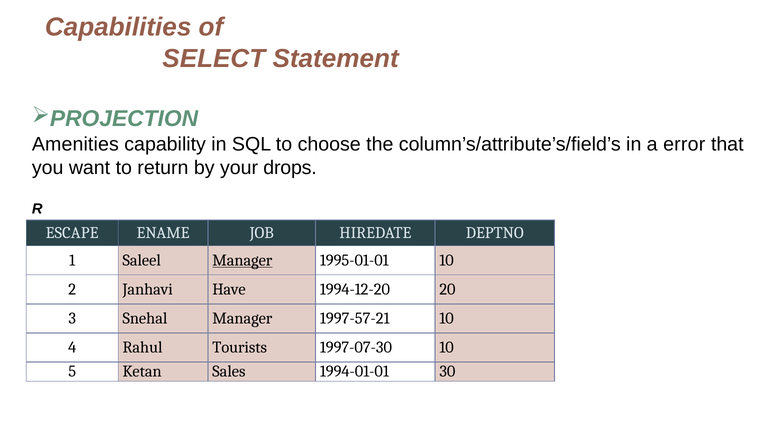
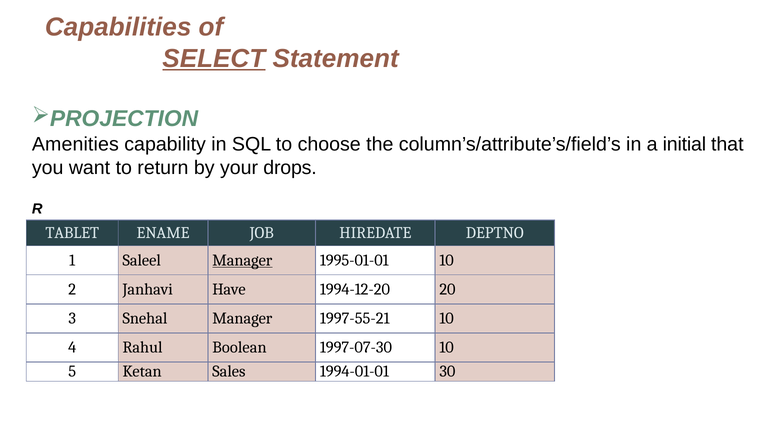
SELECT underline: none -> present
error: error -> initial
ESCAPE: ESCAPE -> TABLET
1997-57-21: 1997-57-21 -> 1997-55-21
Tourists: Tourists -> Boolean
